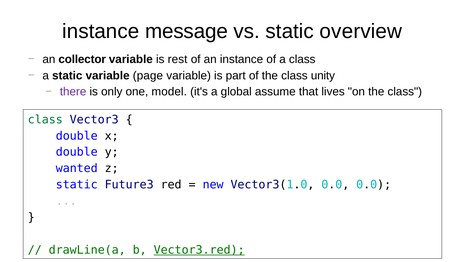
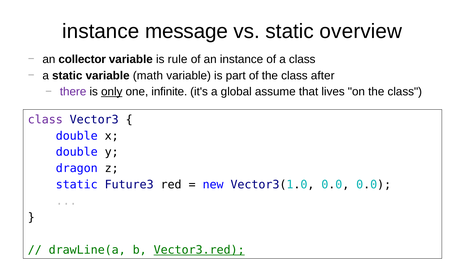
rest: rest -> rule
page: page -> math
unity: unity -> after
only underline: none -> present
model: model -> infinite
class at (45, 119) colour: green -> purple
wanted: wanted -> dragon
